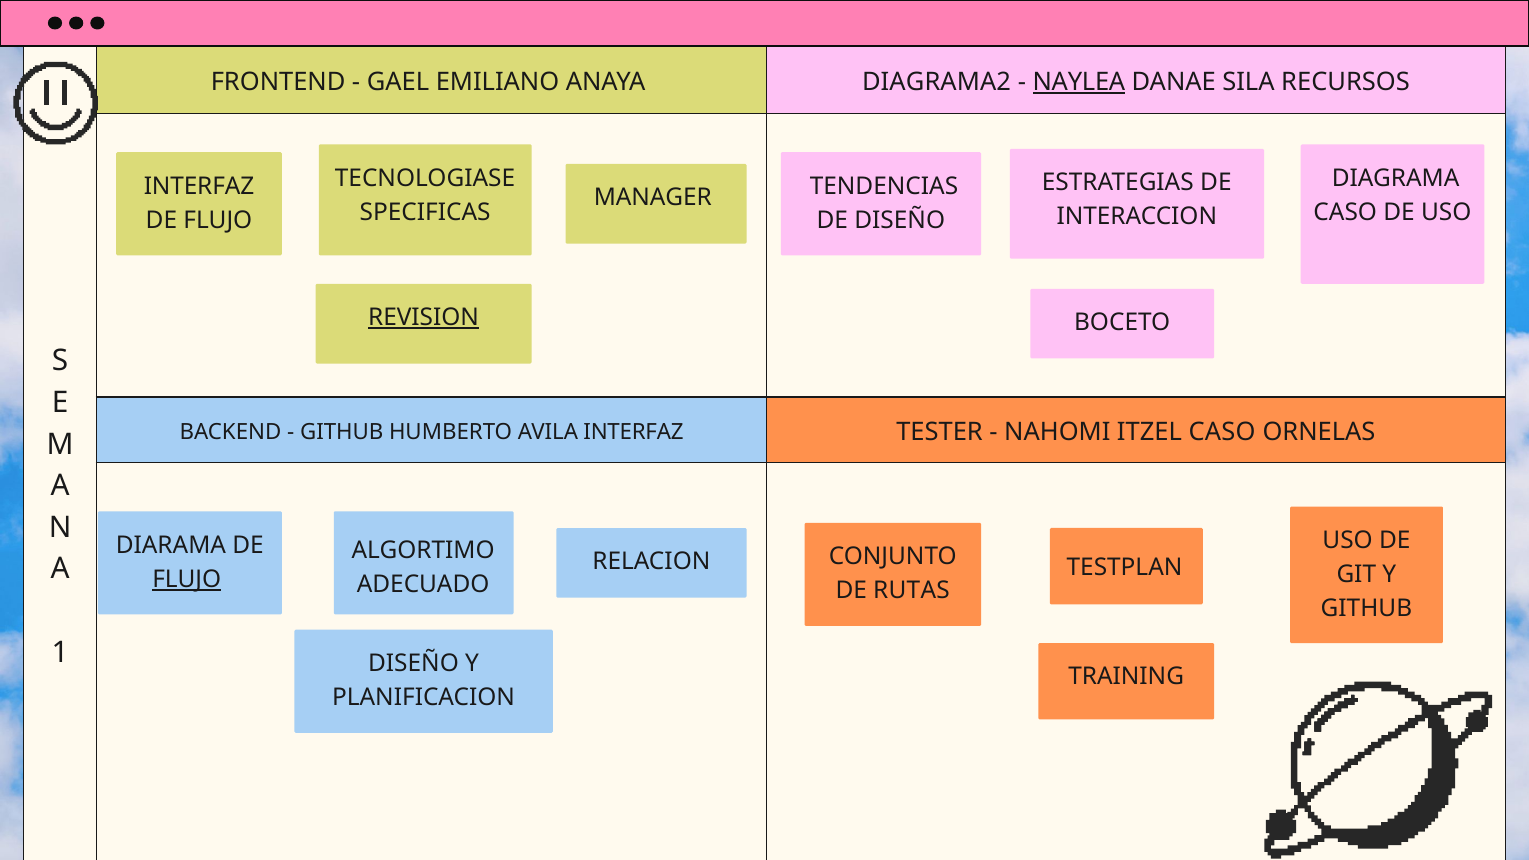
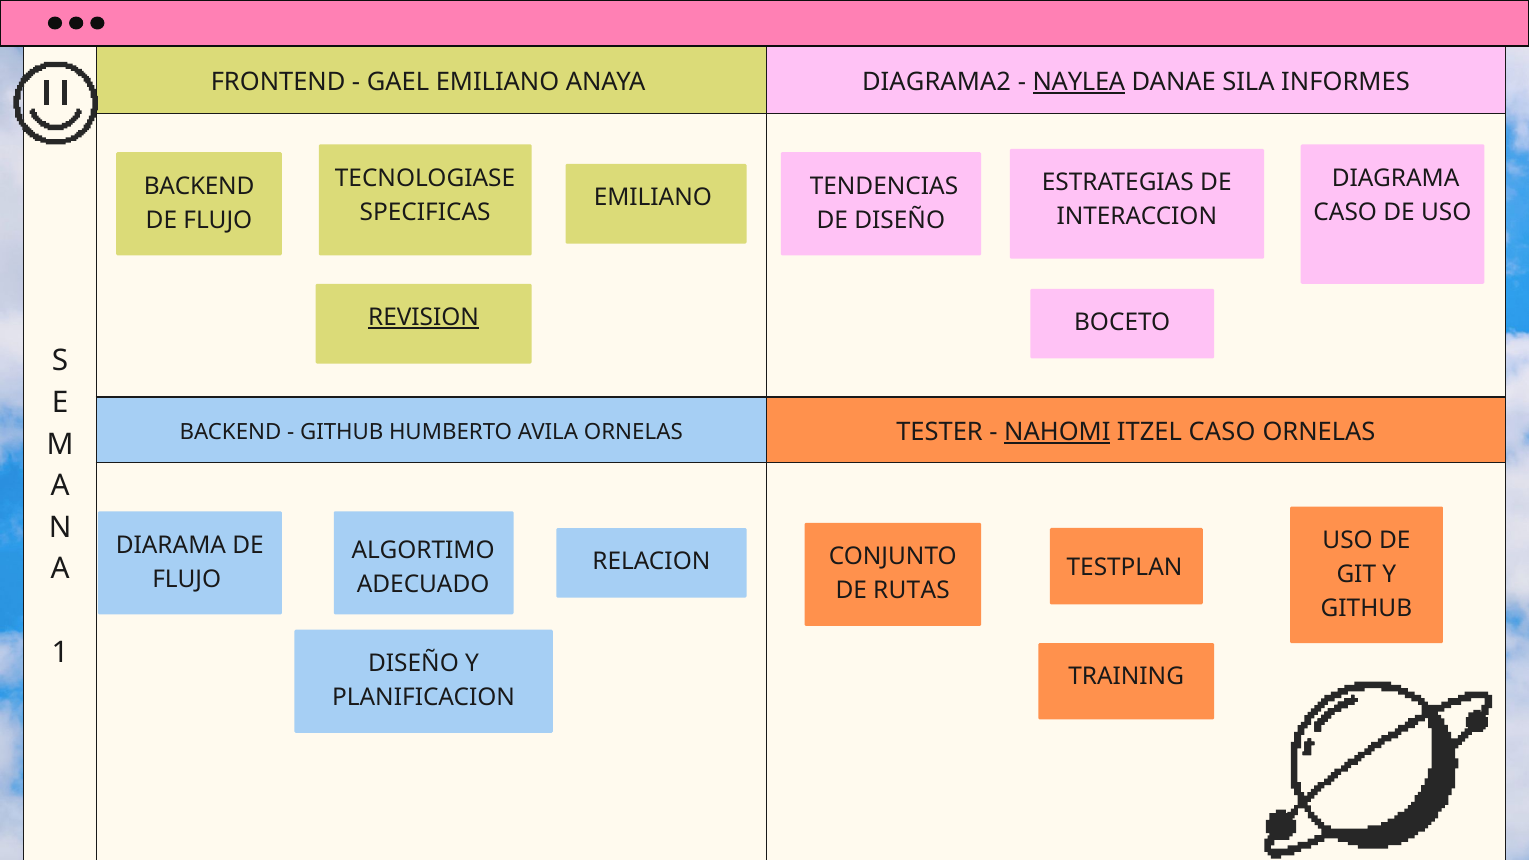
RECURSOS: RECURSOS -> INFORMES
INTERFAZ at (199, 186): INTERFAZ -> BACKEND
MANAGER at (653, 198): MANAGER -> EMILIANO
AVILA INTERFAZ: INTERFAZ -> ORNELAS
NAHOMI underline: none -> present
FLUJO at (187, 579) underline: present -> none
